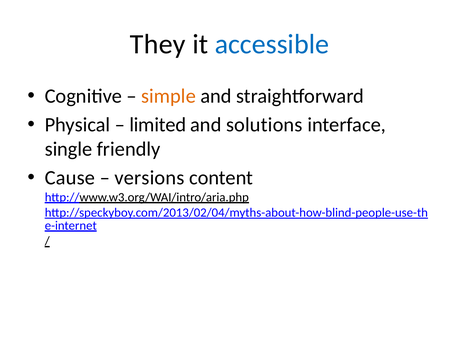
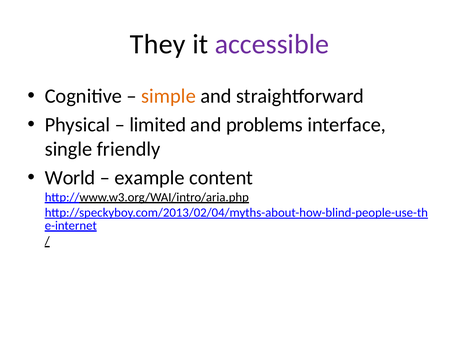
accessible colour: blue -> purple
solutions: solutions -> problems
Cause: Cause -> World
versions: versions -> example
